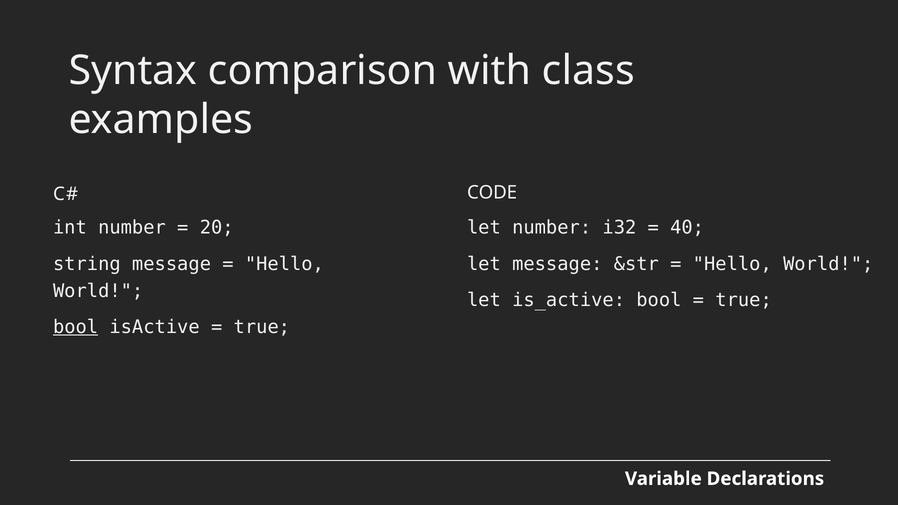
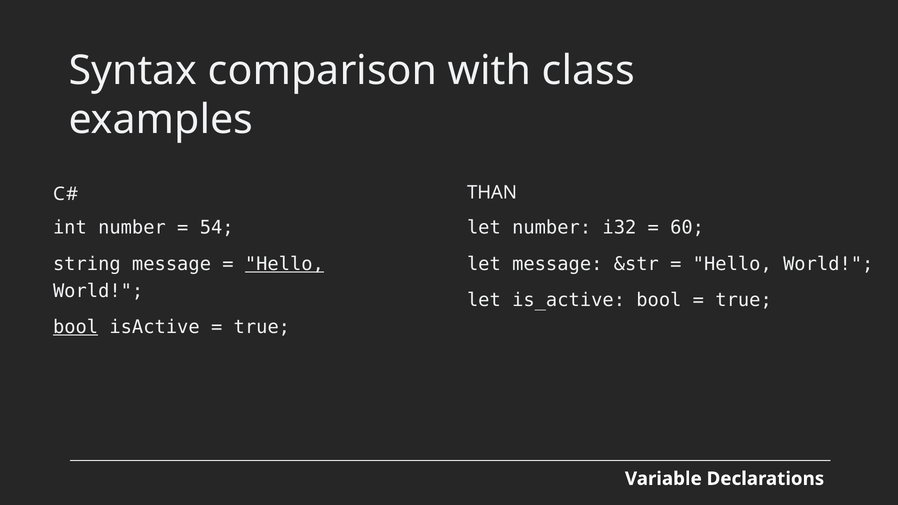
CODE: CODE -> THAN
20: 20 -> 54
40: 40 -> 60
Hello at (284, 264) underline: none -> present
